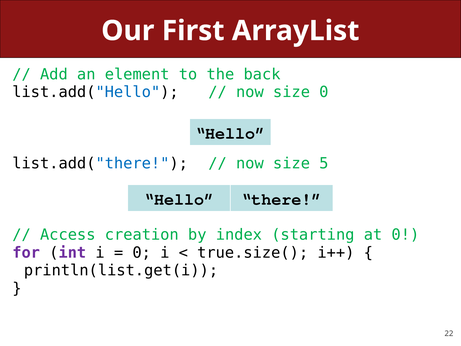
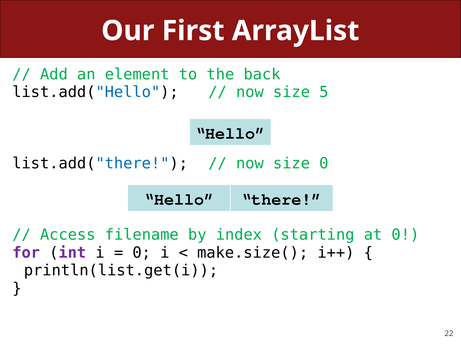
size 0: 0 -> 5
size 5: 5 -> 0
creation: creation -> filename
true.size(: true.size( -> make.size(
